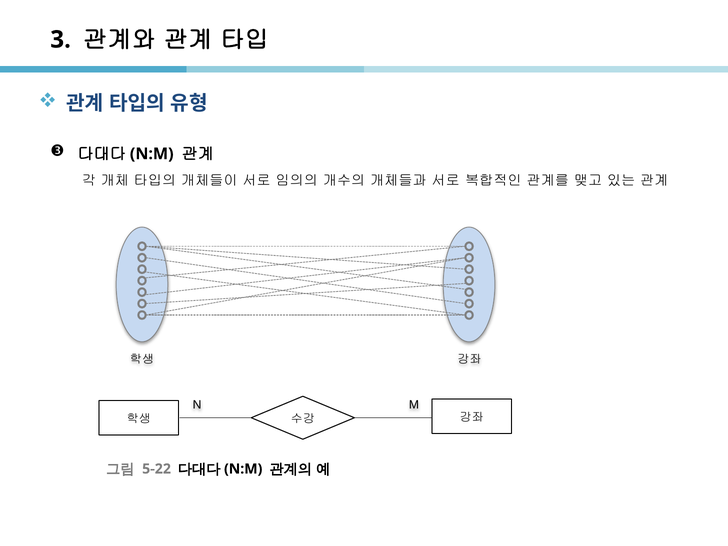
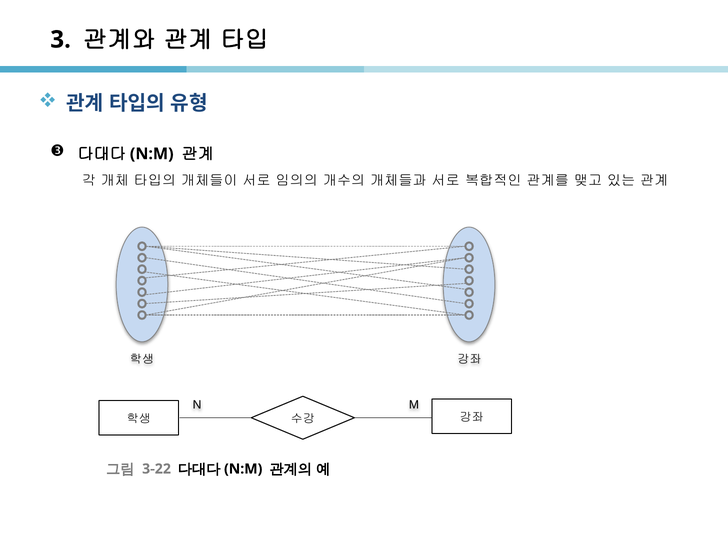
5-22: 5-22 -> 3-22
